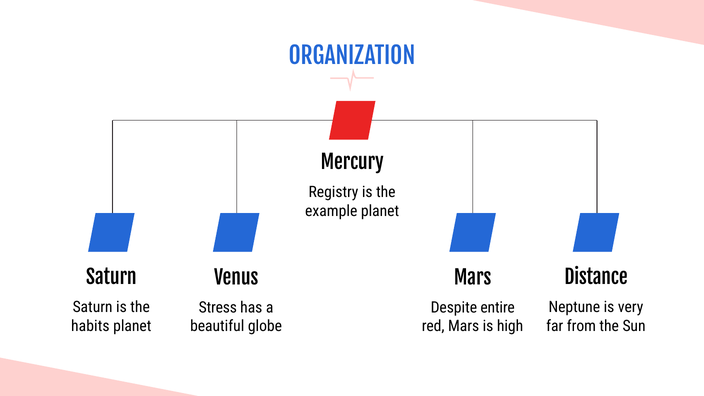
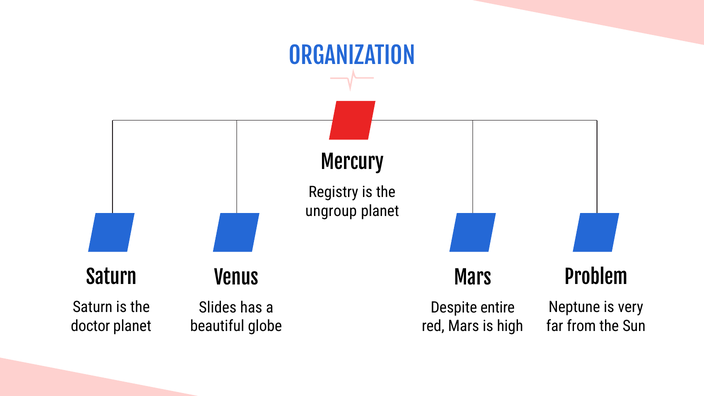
example: example -> ungroup
Distance: Distance -> Problem
Stress: Stress -> Slides
habits: habits -> doctor
